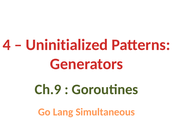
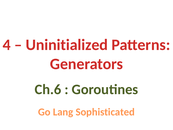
Ch.9: Ch.9 -> Ch.6
Simultaneous: Simultaneous -> Sophisticated
